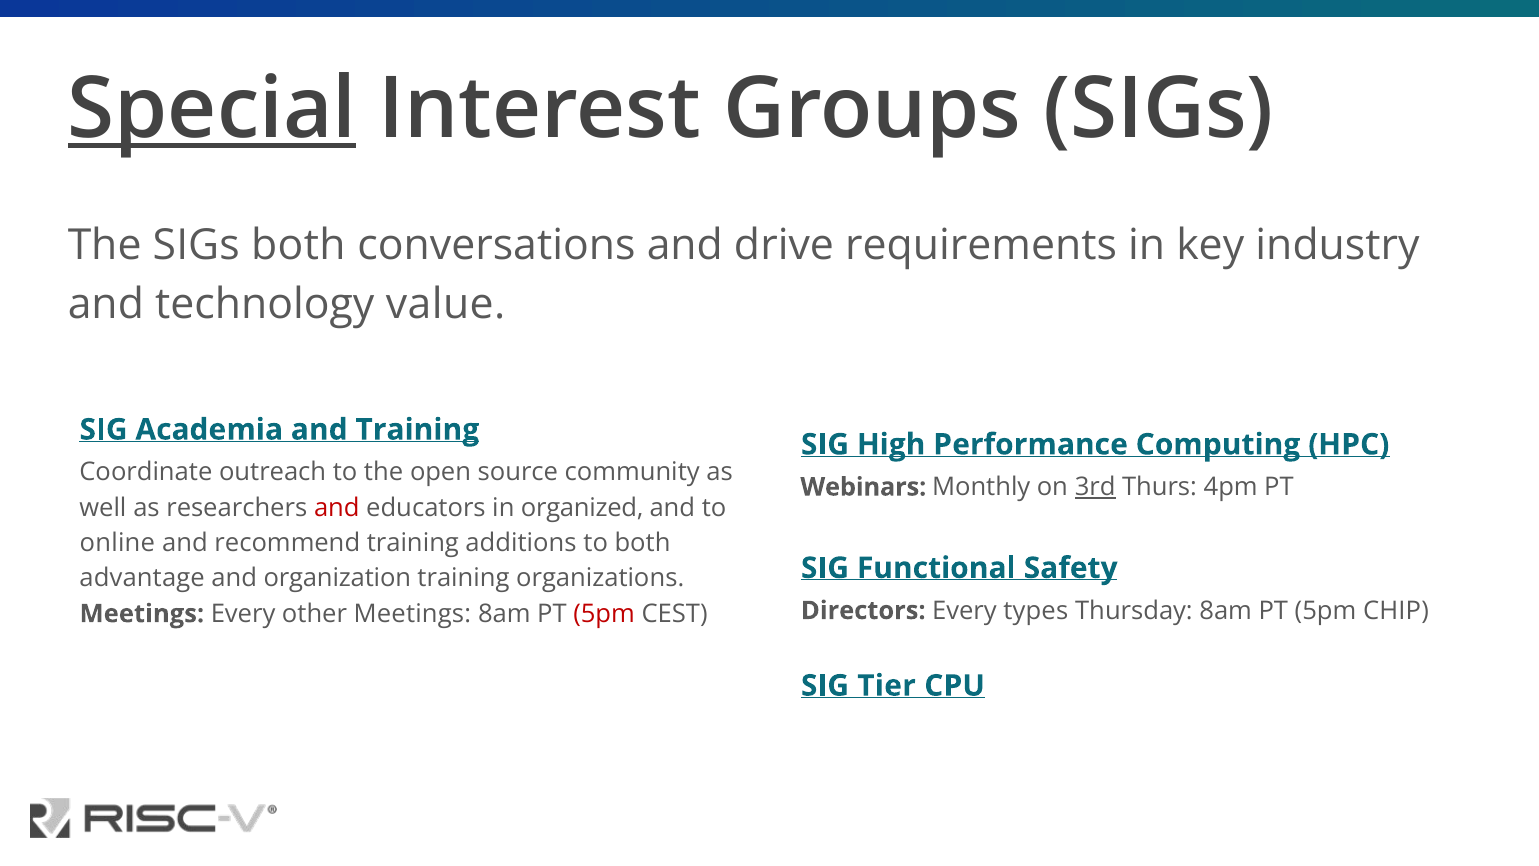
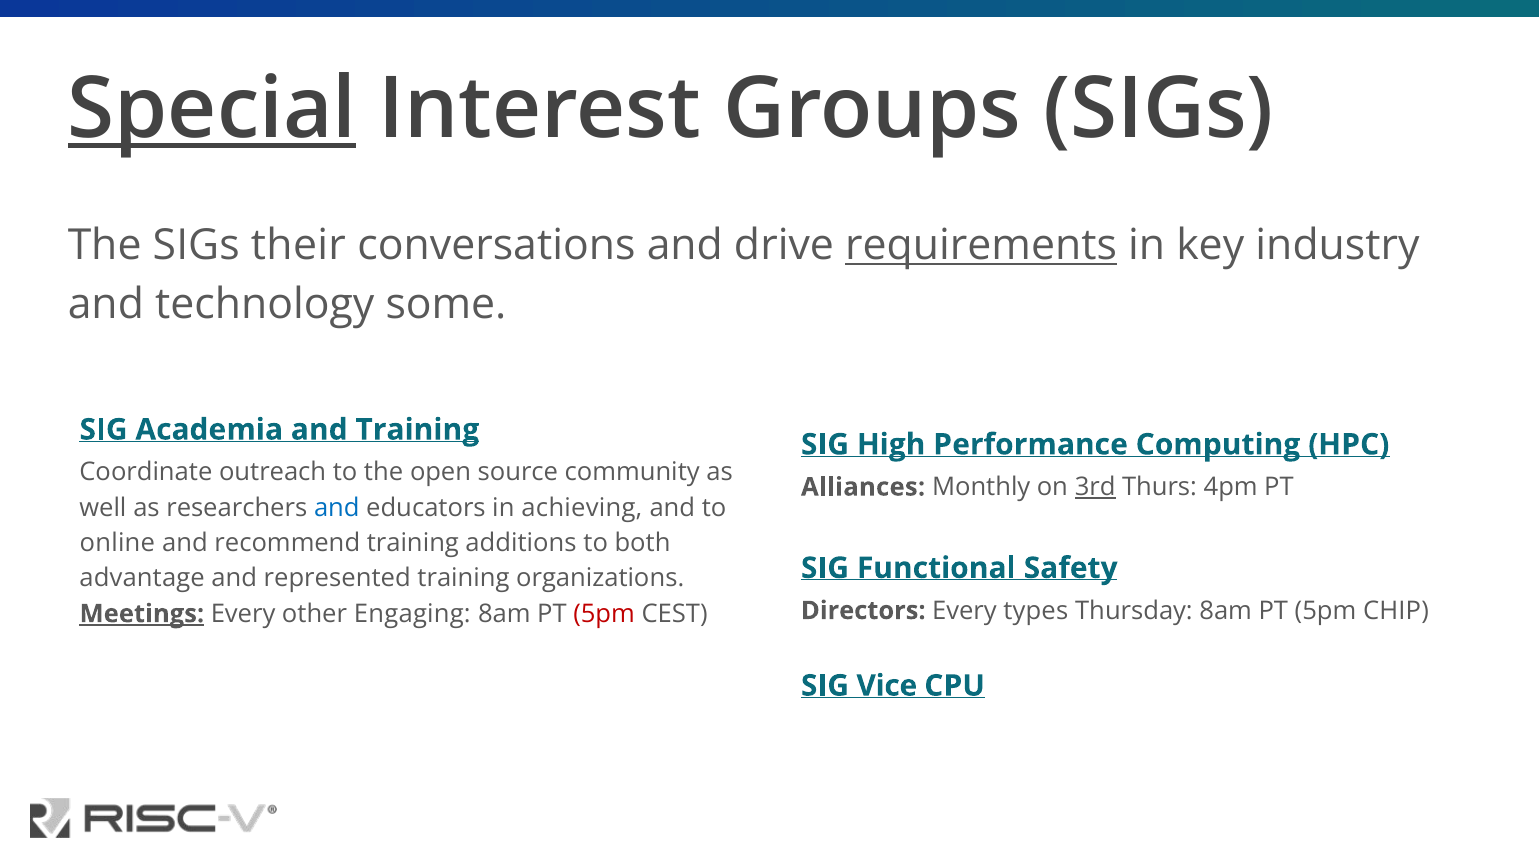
SIGs both: both -> their
requirements underline: none -> present
value: value -> some
Webinars: Webinars -> Alliances
and at (337, 507) colour: red -> blue
organized: organized -> achieving
organization: organization -> represented
Meetings at (142, 614) underline: none -> present
other Meetings: Meetings -> Engaging
Tier: Tier -> Vice
